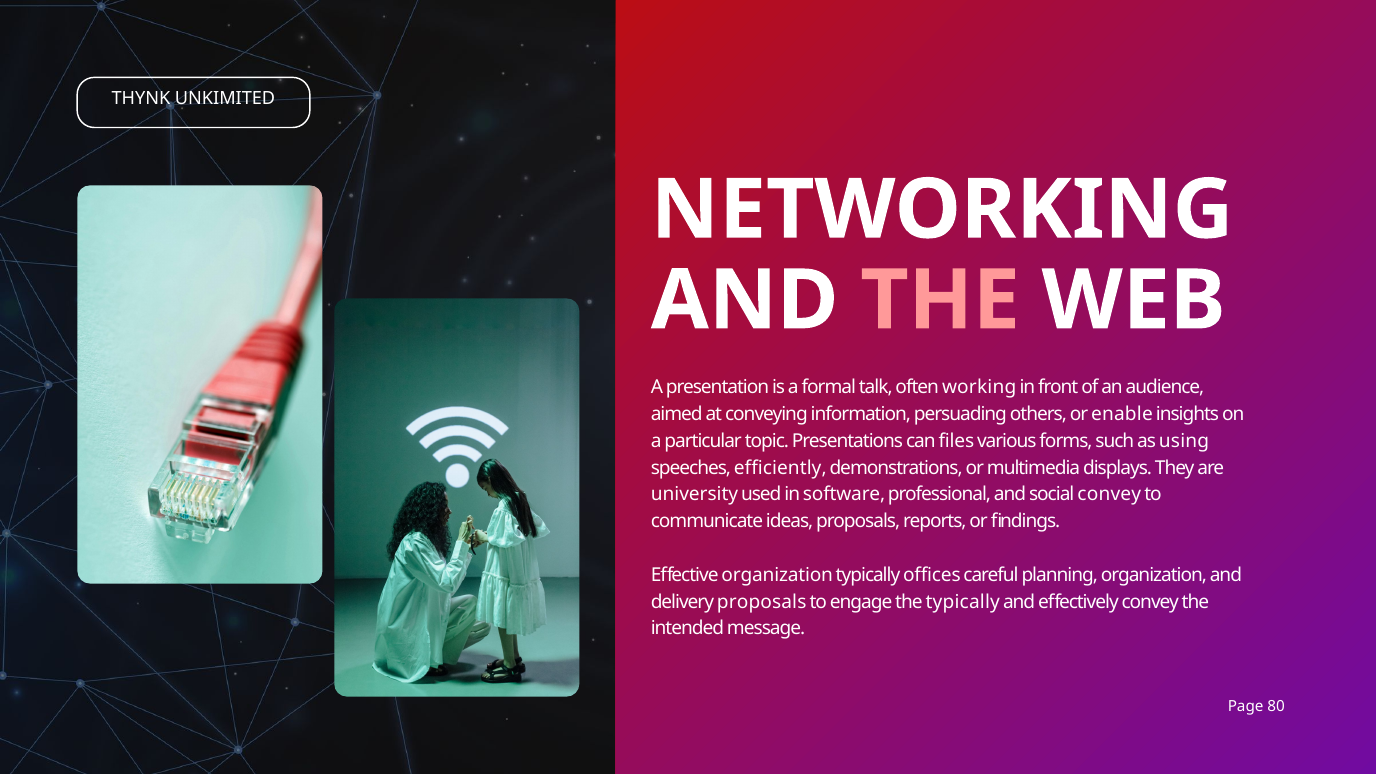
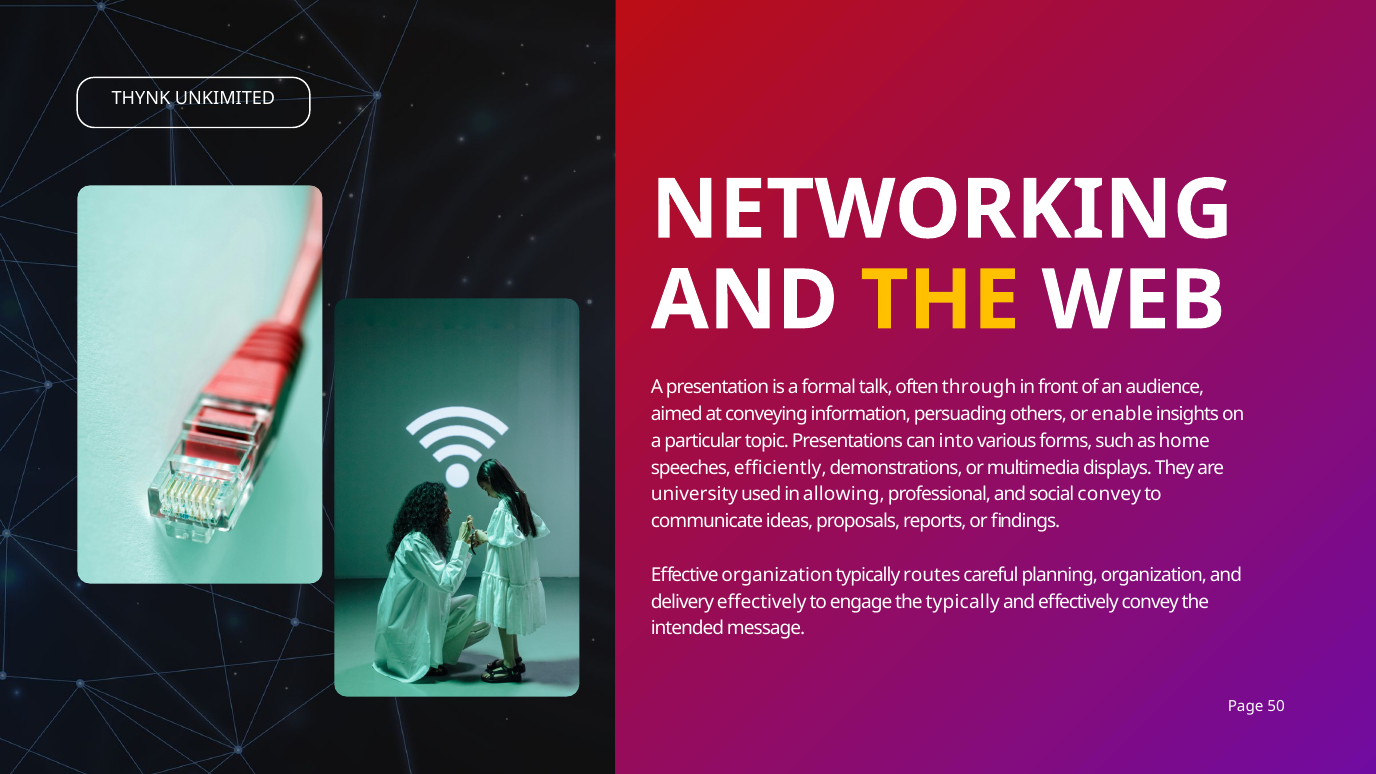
THE at (940, 301) colour: pink -> yellow
working: working -> through
files: files -> into
using: using -> home
software: software -> allowing
offices: offices -> routes
delivery proposals: proposals -> effectively
80: 80 -> 50
